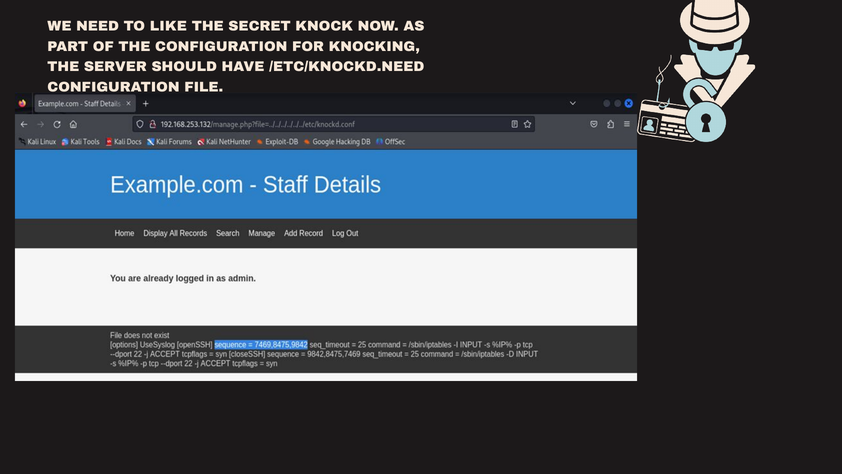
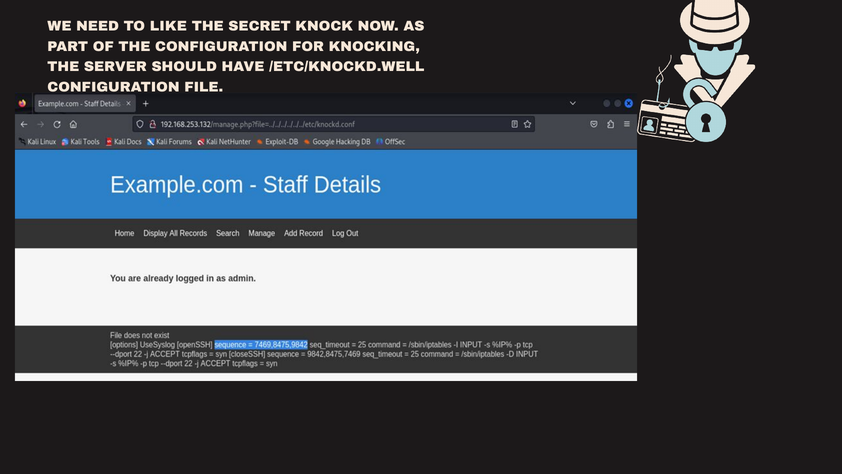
/ETC/KNOCKD.NEED: /ETC/KNOCKD.NEED -> /ETC/KNOCKD.WELL
